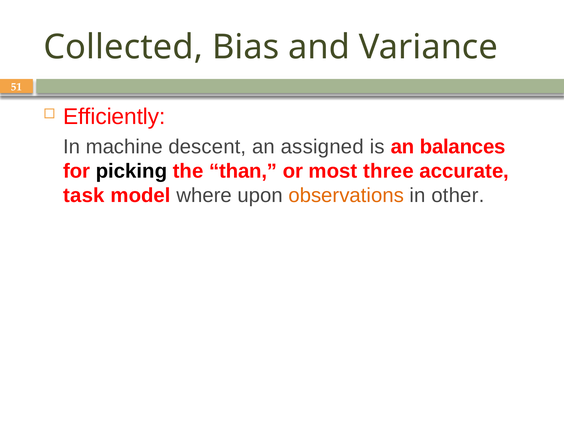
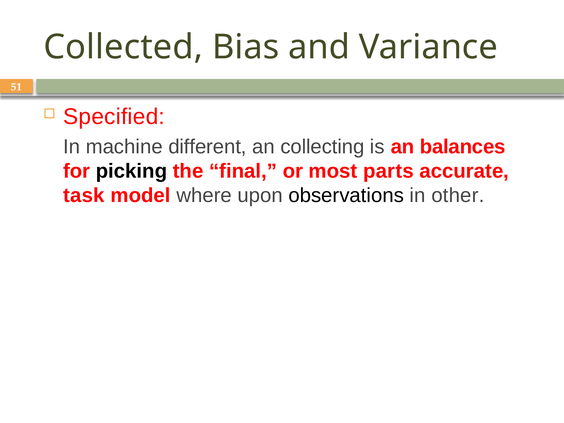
Efficiently: Efficiently -> Specified
descent: descent -> different
assigned: assigned -> collecting
than: than -> final
three: three -> parts
observations colour: orange -> black
